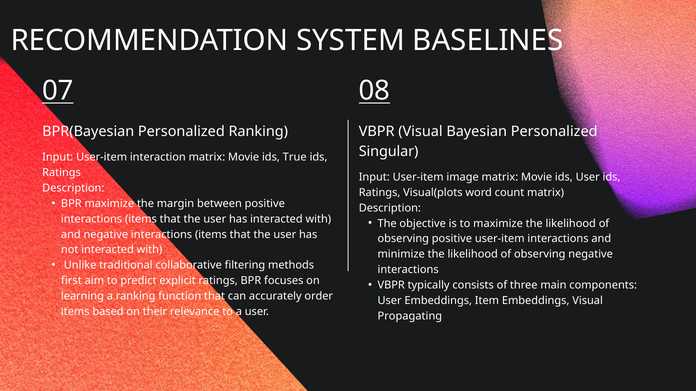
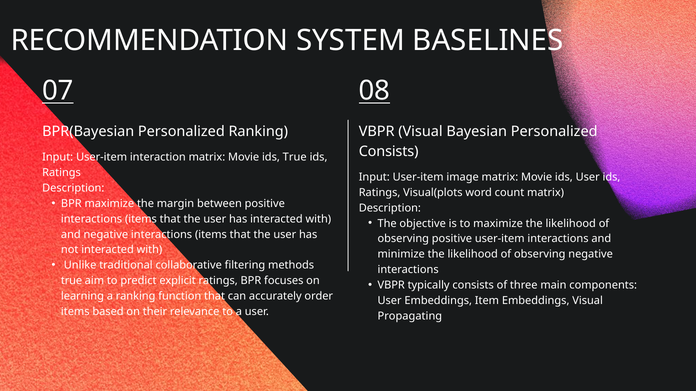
Singular at (389, 152): Singular -> Consists
first at (71, 281): first -> true
